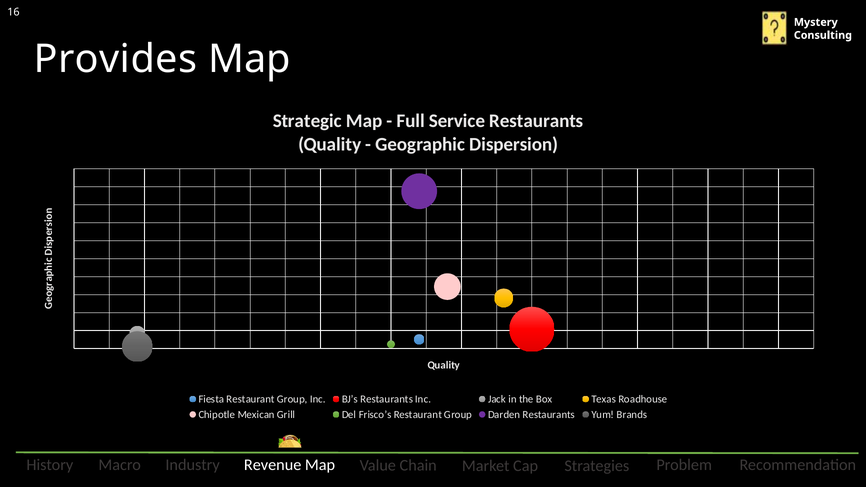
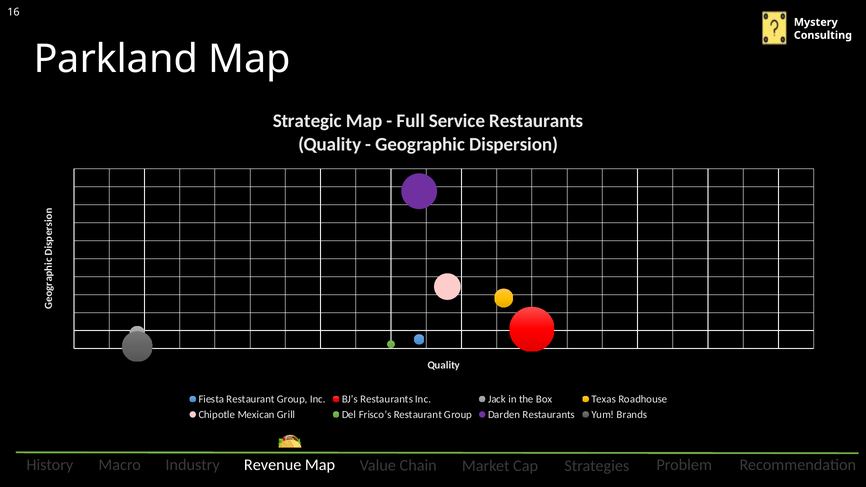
Provides: Provides -> Parkland
